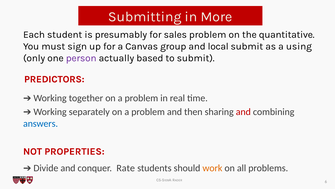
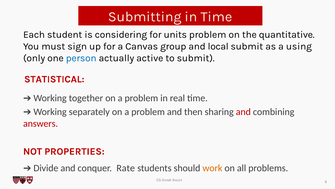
in More: More -> Time
presumably: presumably -> considering
sales: sales -> units
person colour: purple -> blue
based: based -> active
PREDICTORS: PREDICTORS -> STATISTICAL
answers colour: blue -> red
